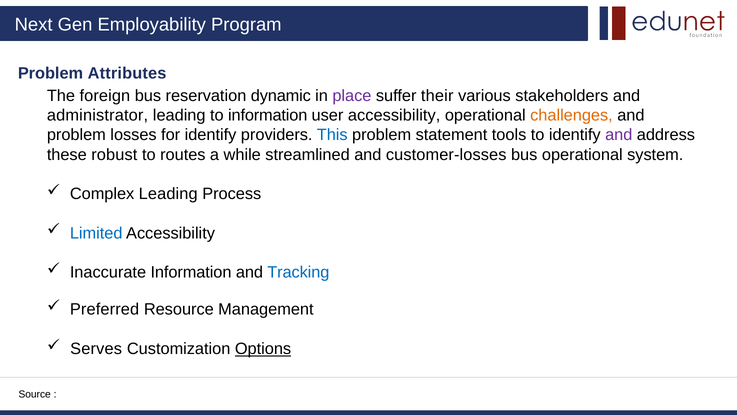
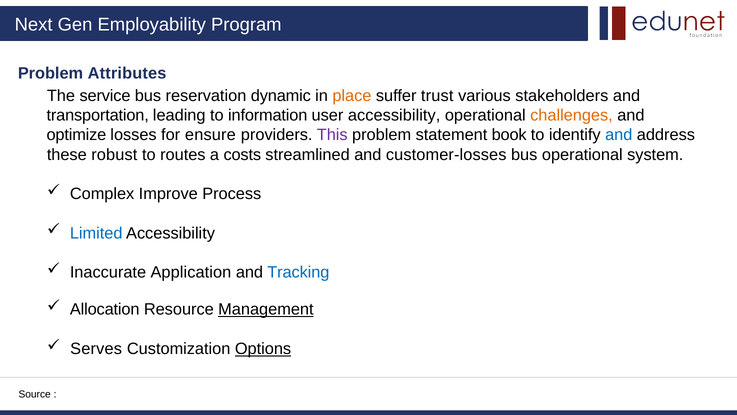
foreign: foreign -> service
place colour: purple -> orange
their: their -> trust
administrator: administrator -> transportation
problem at (76, 135): problem -> optimize
for identify: identify -> ensure
This colour: blue -> purple
tools: tools -> book
and at (619, 135) colour: purple -> blue
while: while -> costs
Complex Leading: Leading -> Improve
Inaccurate Information: Information -> Application
Preferred: Preferred -> Allocation
Management underline: none -> present
